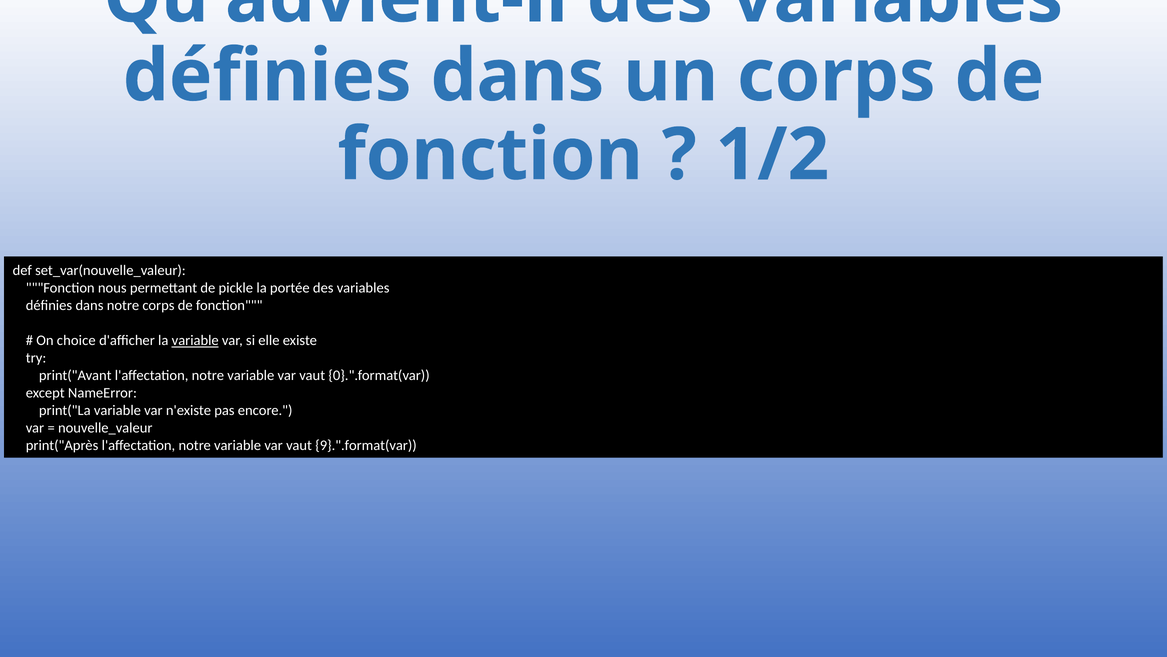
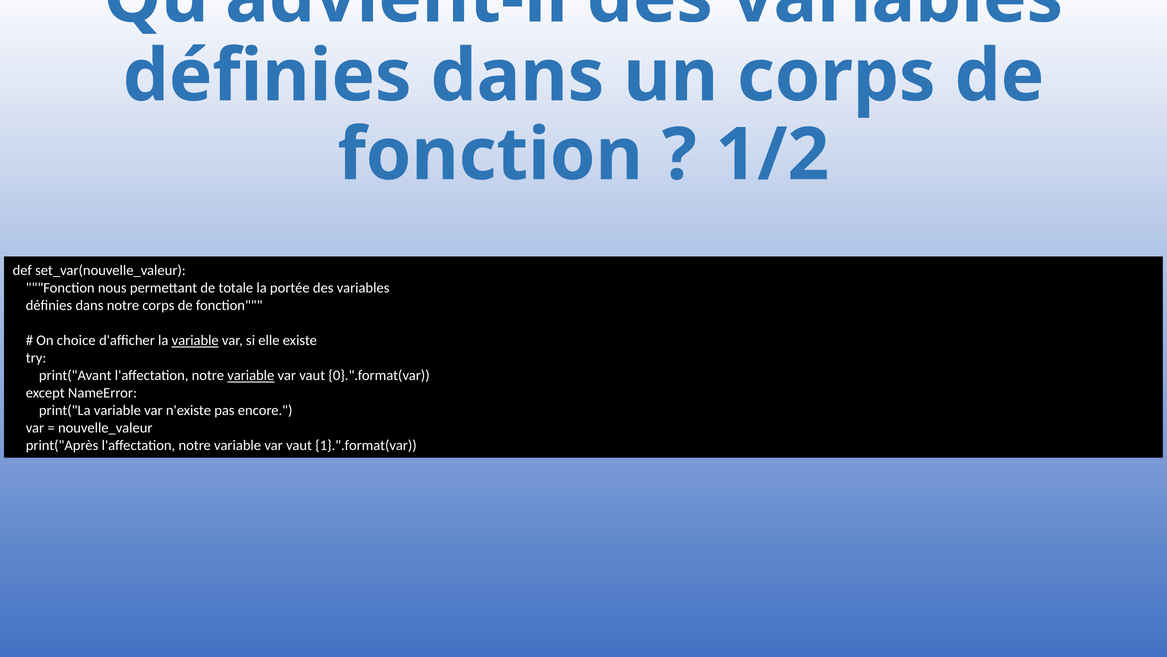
pickle: pickle -> totale
variable at (251, 375) underline: none -> present
9}.".format(var: 9}.".format(var -> 1}.".format(var
